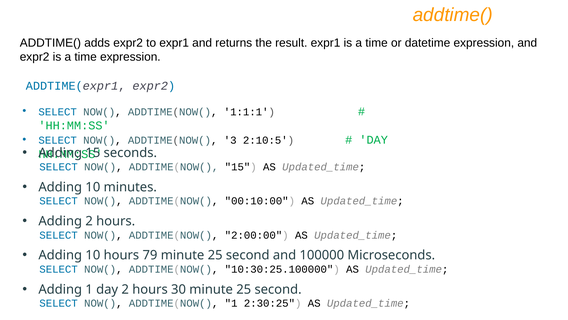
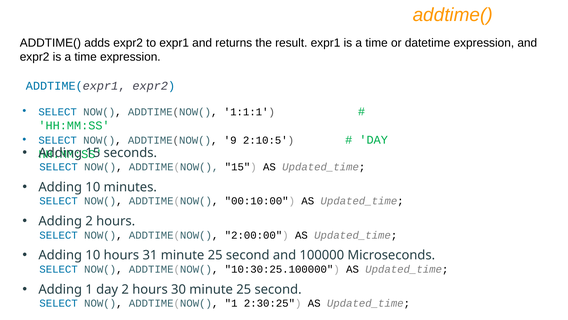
3: 3 -> 9
79: 79 -> 31
